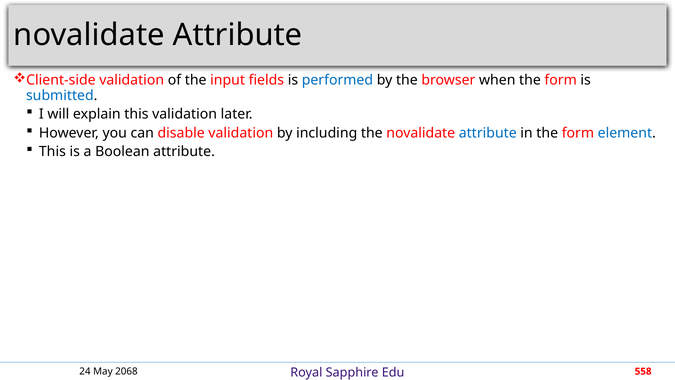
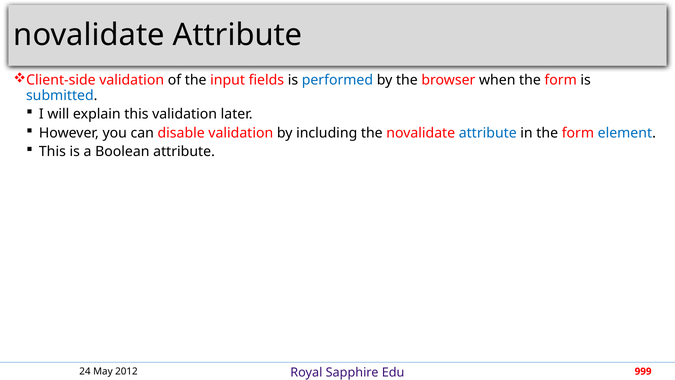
2068: 2068 -> 2012
558: 558 -> 999
